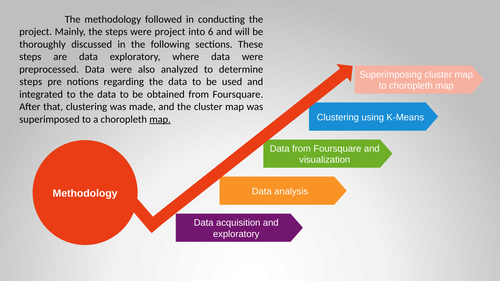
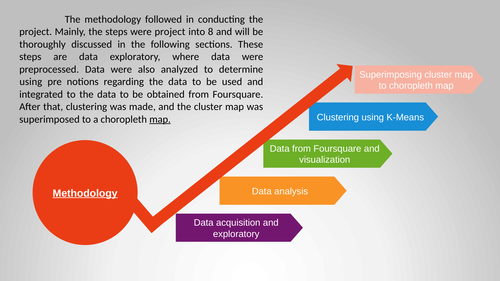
6: 6 -> 8
steps at (31, 82): steps -> using
Methodology at (85, 193) underline: none -> present
